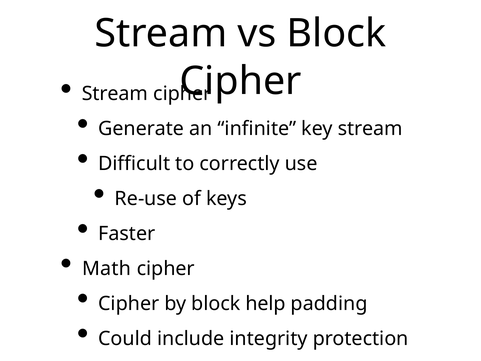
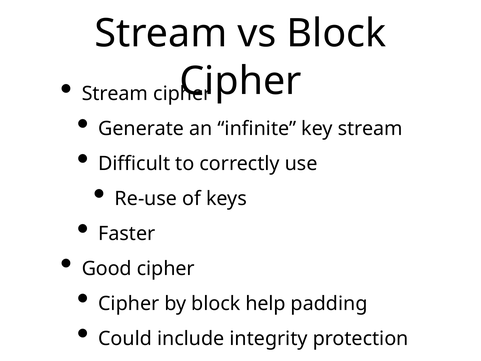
Math: Math -> Good
